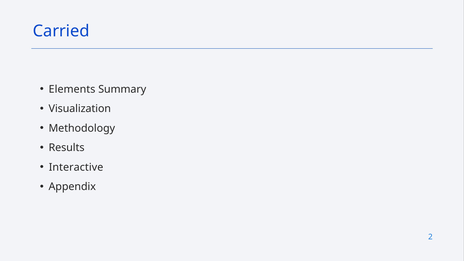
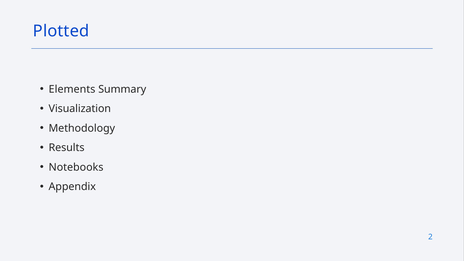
Carried: Carried -> Plotted
Interactive: Interactive -> Notebooks
